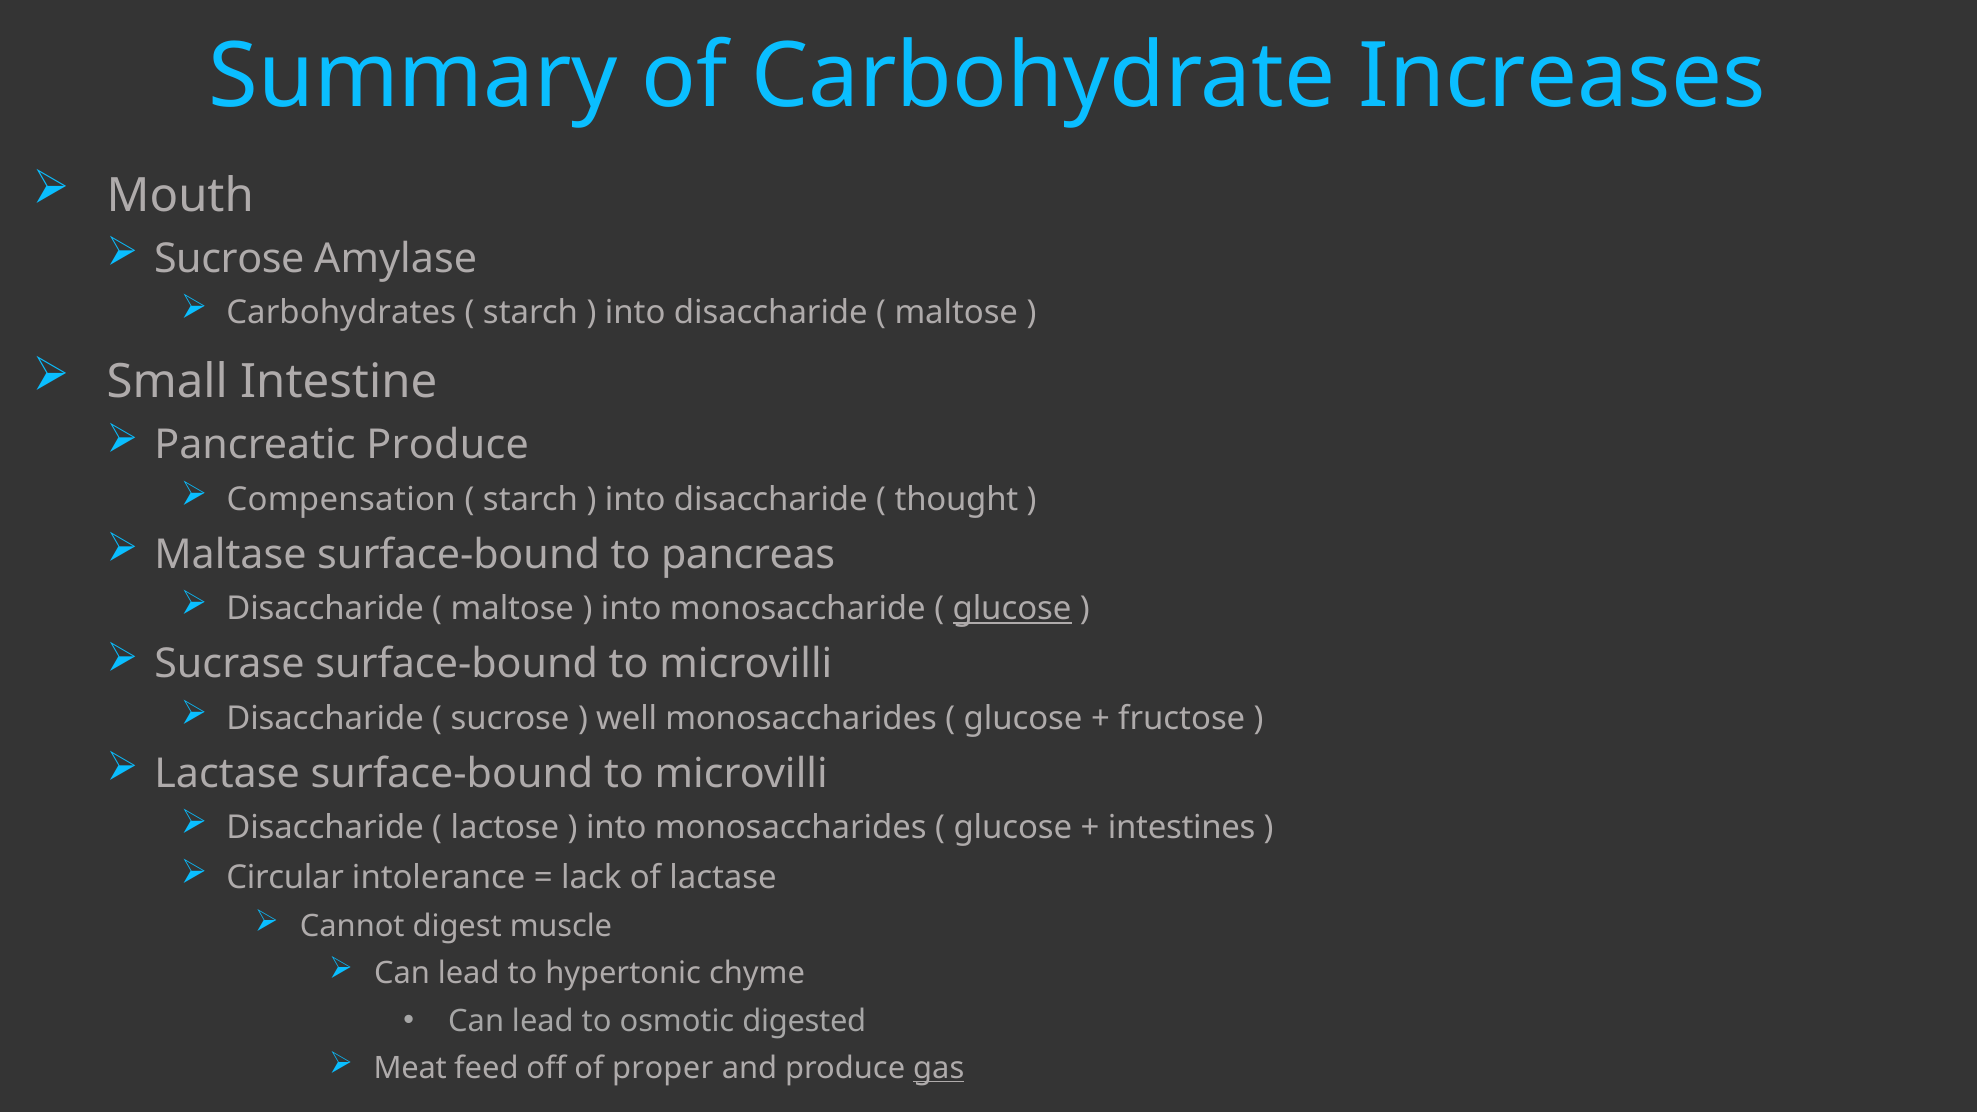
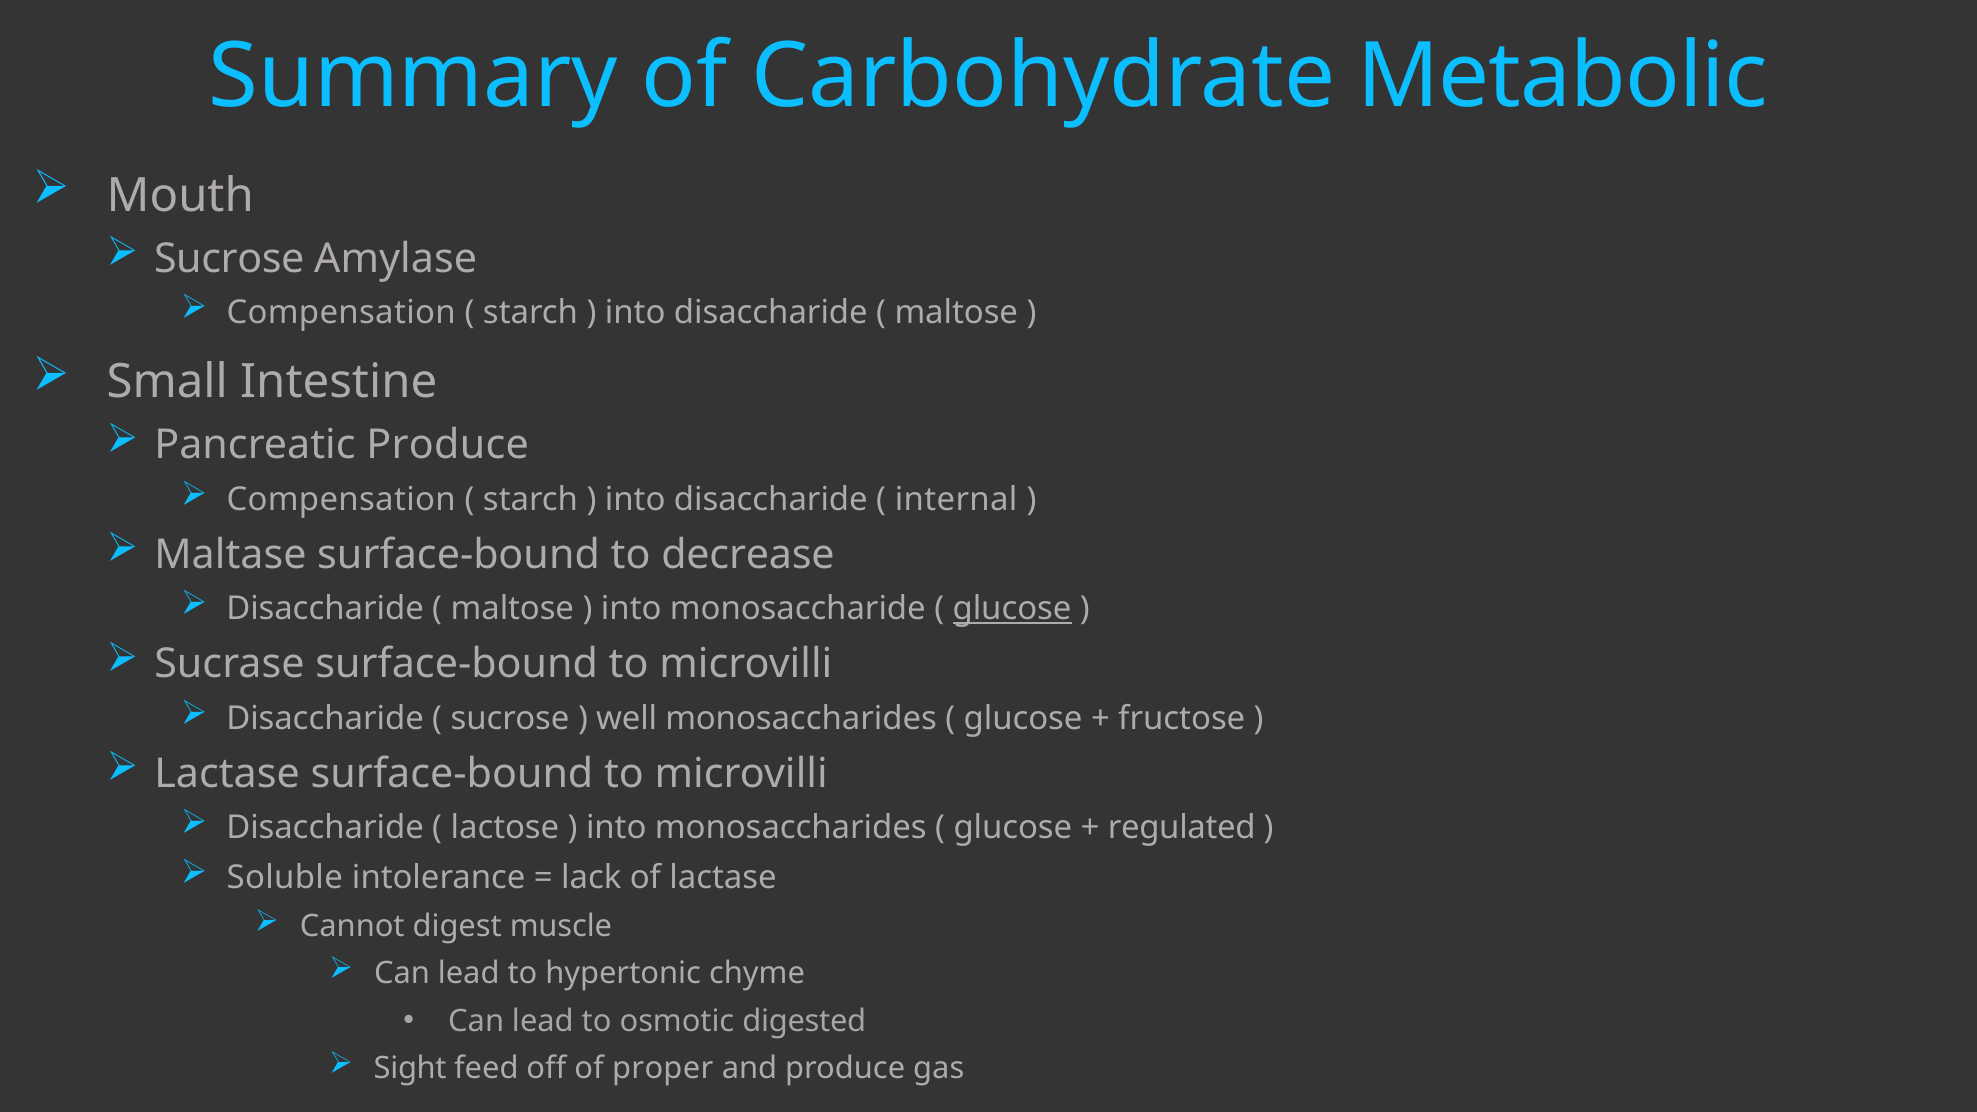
Increases: Increases -> Metabolic
Carbohydrates at (341, 313): Carbohydrates -> Compensation
thought: thought -> internal
pancreas: pancreas -> decrease
intestines: intestines -> regulated
Circular: Circular -> Soluble
Meat: Meat -> Sight
gas underline: present -> none
